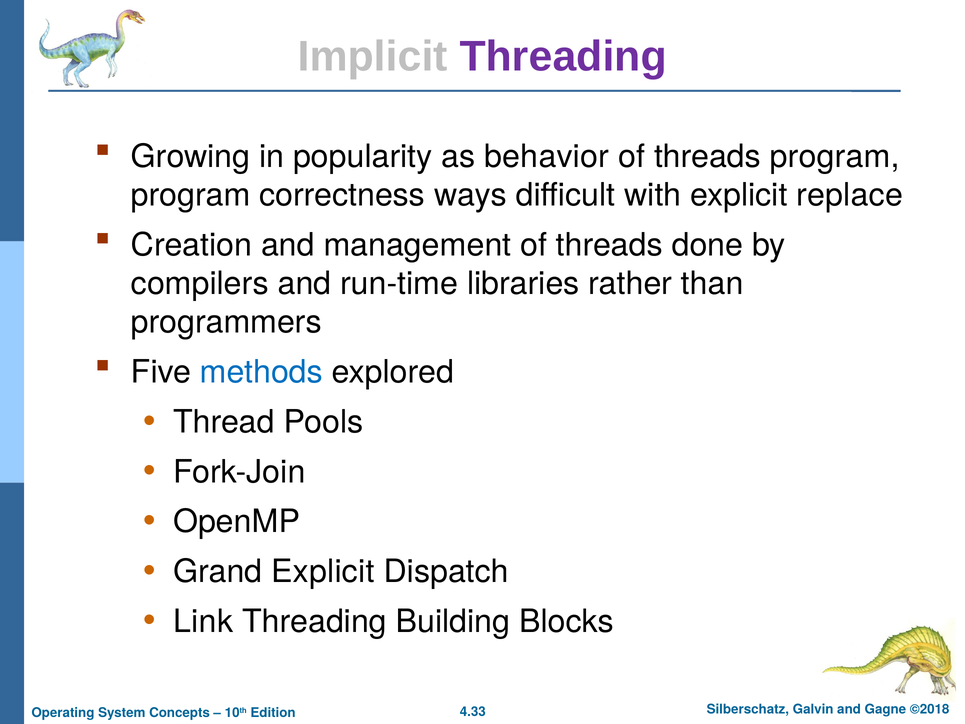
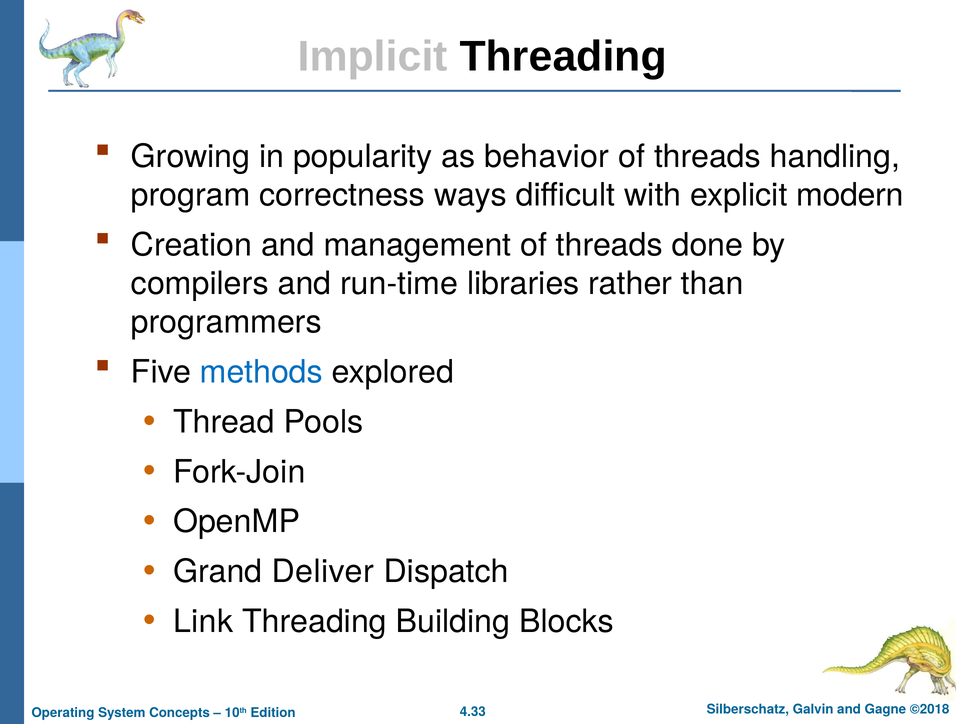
Threading at (563, 56) colour: purple -> black
threads program: program -> handling
replace: replace -> modern
Grand Explicit: Explicit -> Deliver
